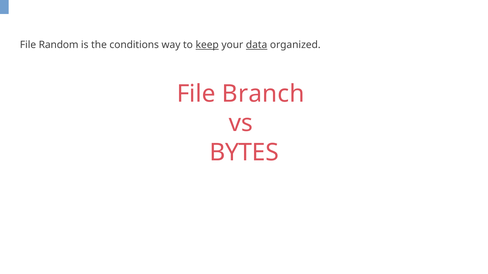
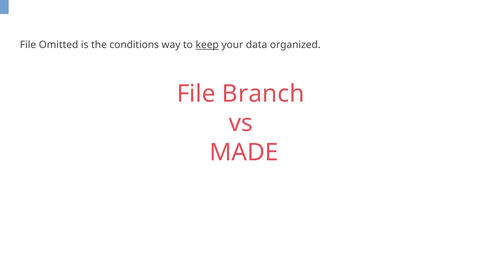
Random: Random -> Omitted
data underline: present -> none
BYTES: BYTES -> MADE
